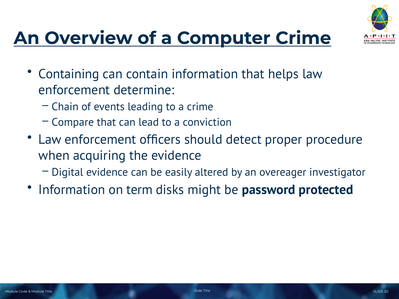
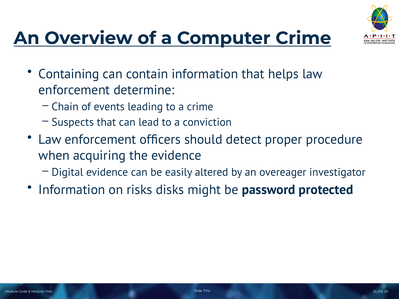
Compare: Compare -> Suspects
term: term -> risks
